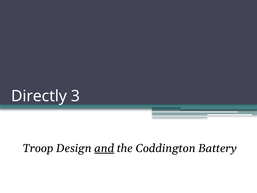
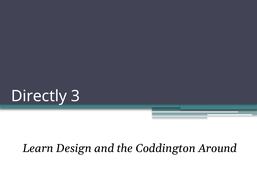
Troop: Troop -> Learn
and underline: present -> none
Battery: Battery -> Around
